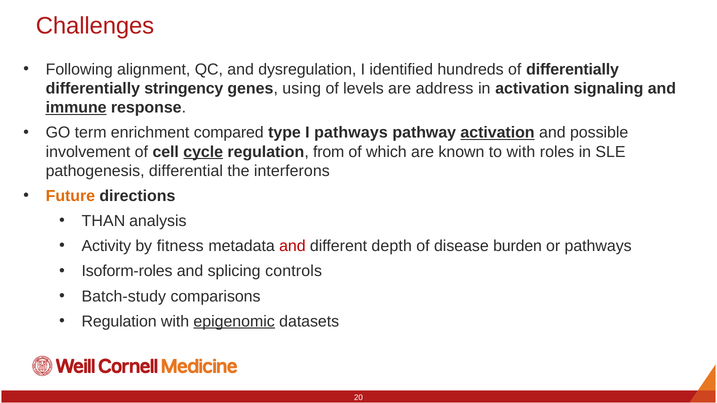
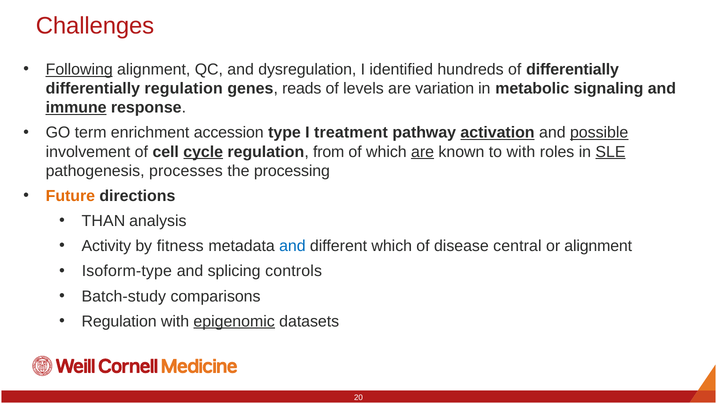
Following underline: none -> present
differentially stringency: stringency -> regulation
using: using -> reads
address: address -> variation
in activation: activation -> metabolic
compared: compared -> accession
I pathways: pathways -> treatment
possible underline: none -> present
are at (423, 152) underline: none -> present
SLE underline: none -> present
differential: differential -> processes
interferons: interferons -> processing
and at (292, 246) colour: red -> blue
different depth: depth -> which
burden: burden -> central
or pathways: pathways -> alignment
Isoform-roles: Isoform-roles -> Isoform-type
